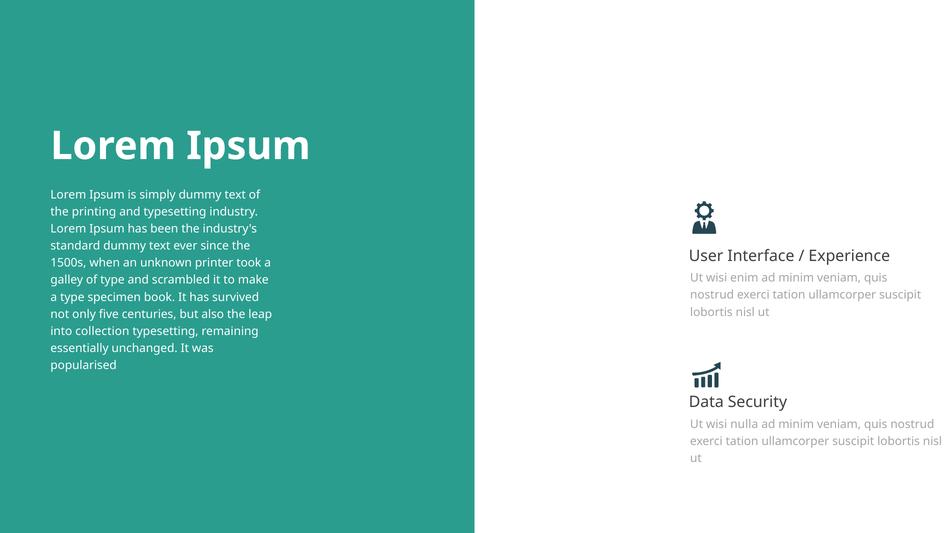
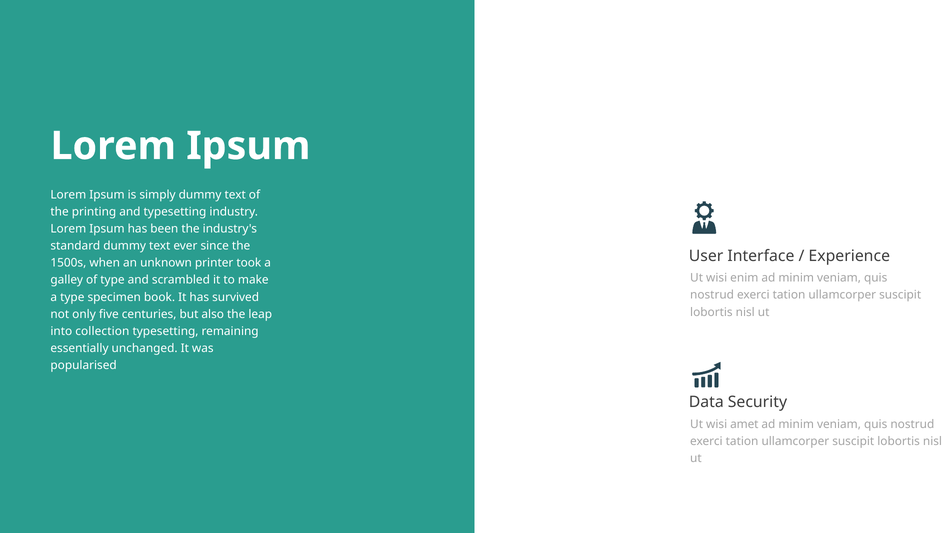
nulla: nulla -> amet
